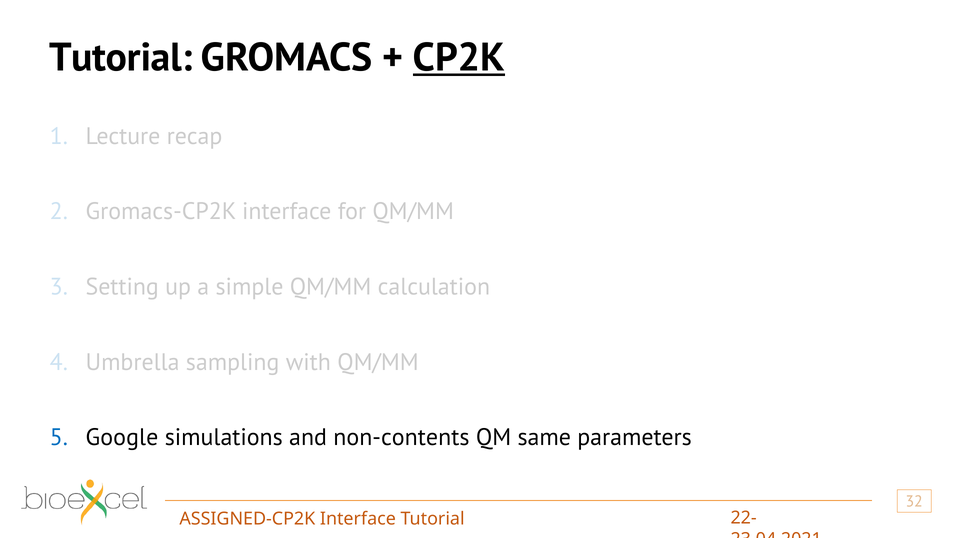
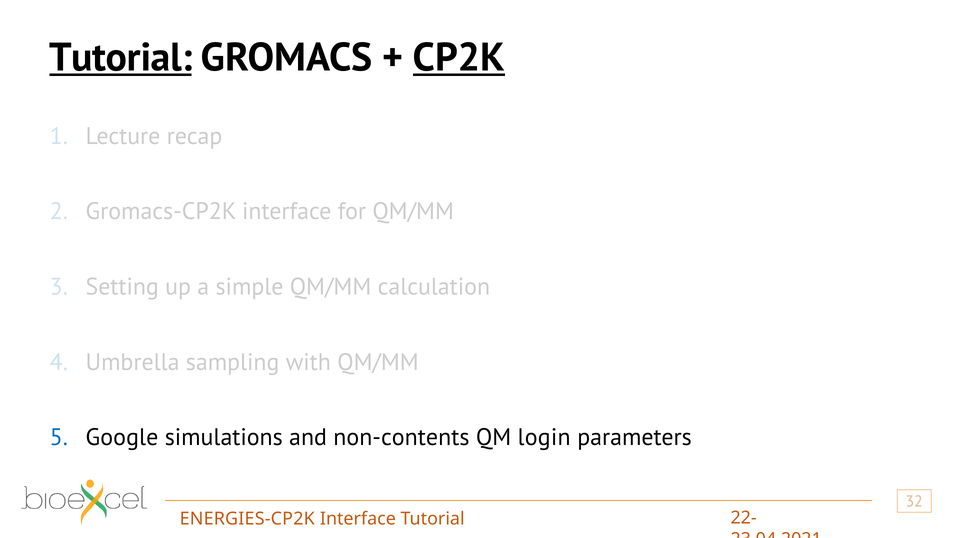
Tutorial at (121, 58) underline: none -> present
same: same -> login
ASSIGNED-CP2K: ASSIGNED-CP2K -> ENERGIES-CP2K
